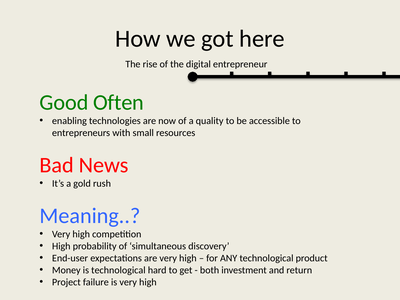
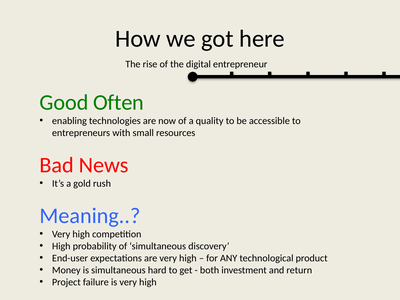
is technological: technological -> simultaneous
